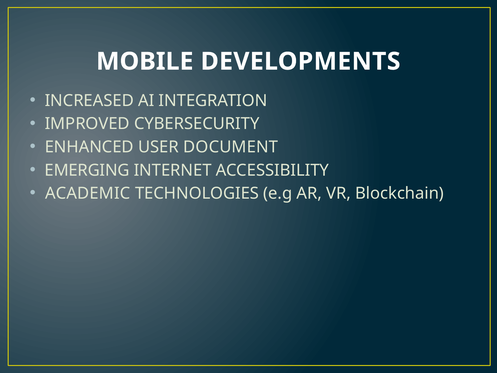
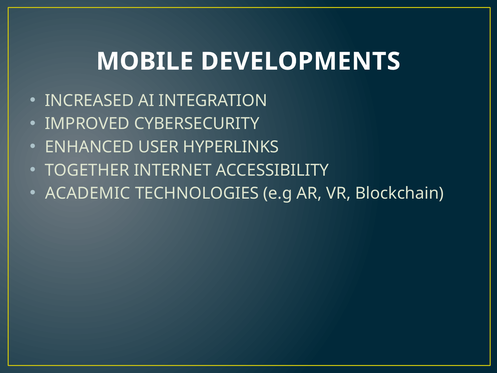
DOCUMENT: DOCUMENT -> HYPERLINKS
EMERGING: EMERGING -> TOGETHER
